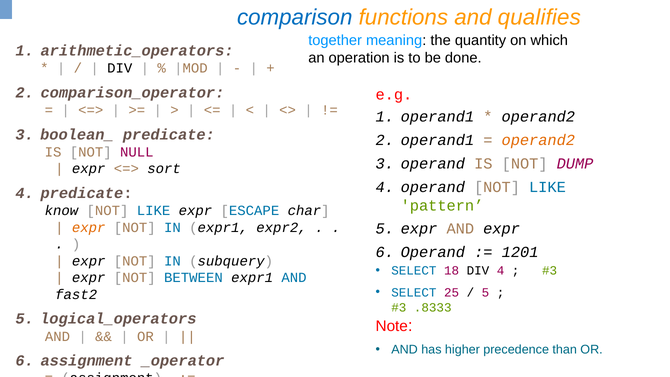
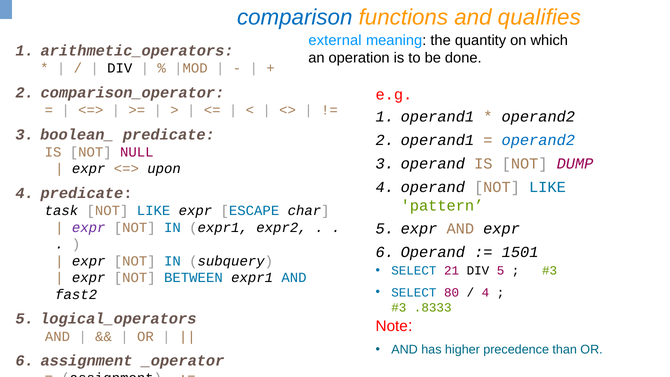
together: together -> external
operand2 at (538, 140) colour: orange -> blue
sort: sort -> upon
know: know -> task
expr at (89, 227) colour: orange -> purple
1201: 1201 -> 1501
18: 18 -> 21
DIV 4: 4 -> 5
25: 25 -> 80
5 at (485, 292): 5 -> 4
